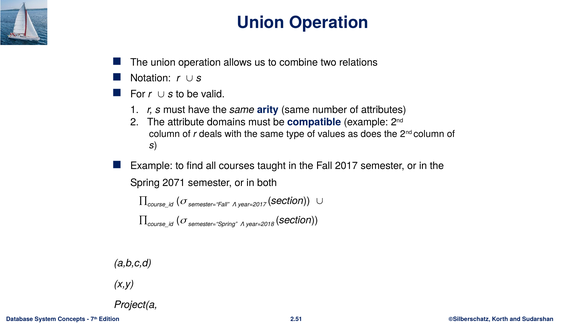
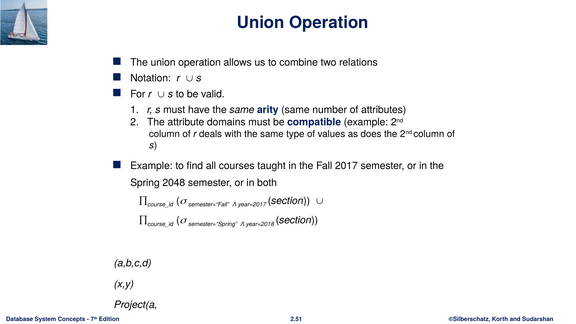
2071: 2071 -> 2048
